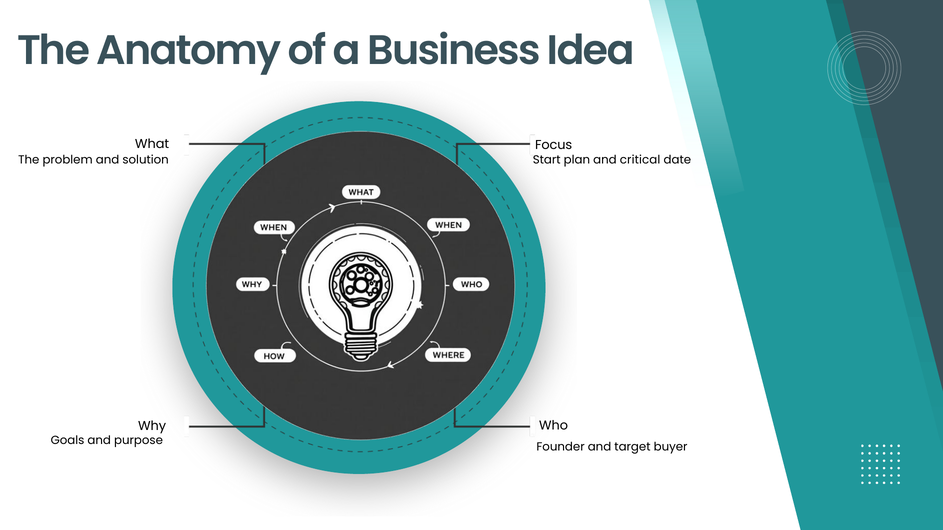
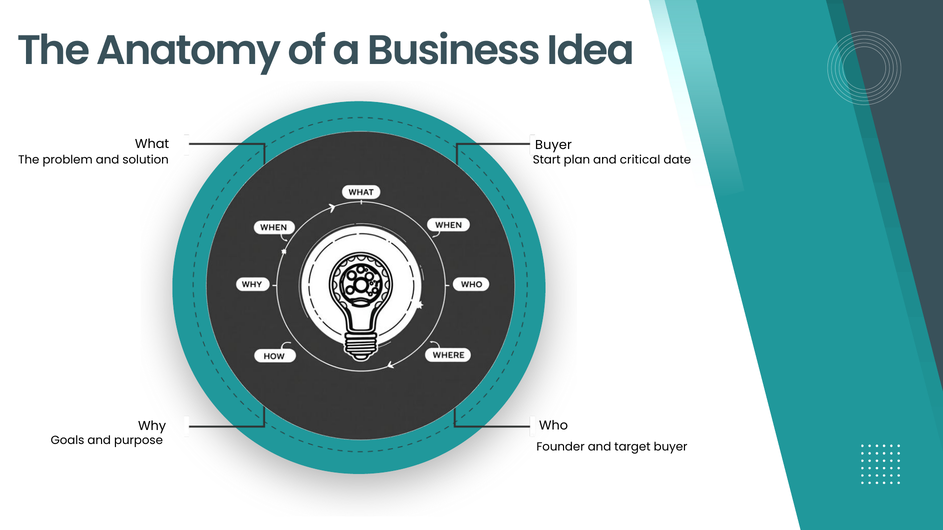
Focus at (554, 145): Focus -> Buyer
